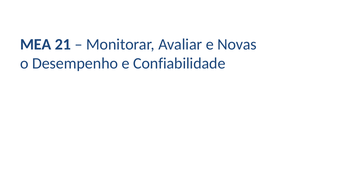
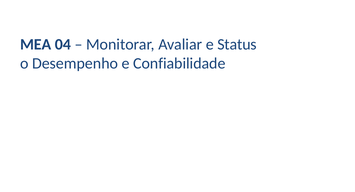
21: 21 -> 04
Novas: Novas -> Status
